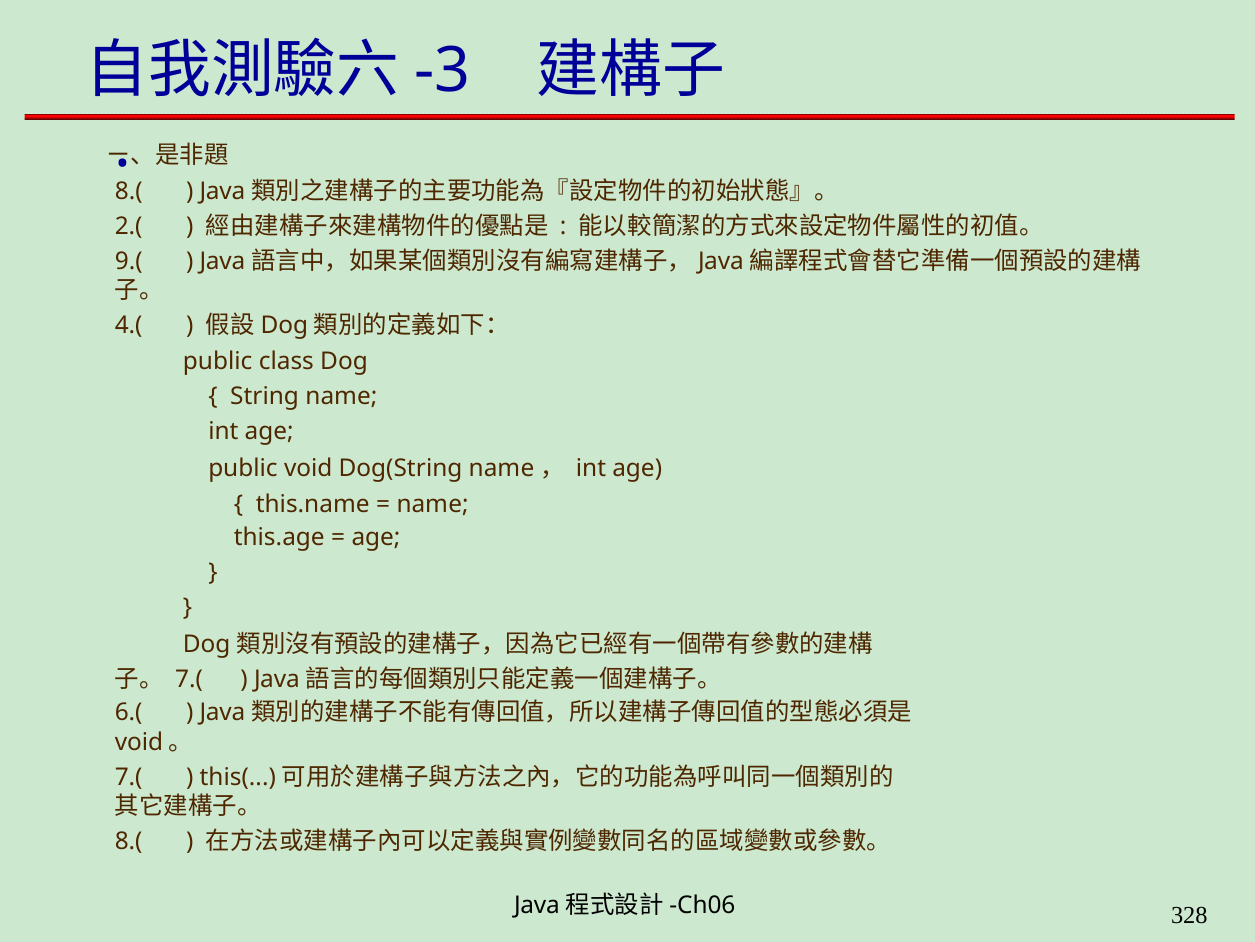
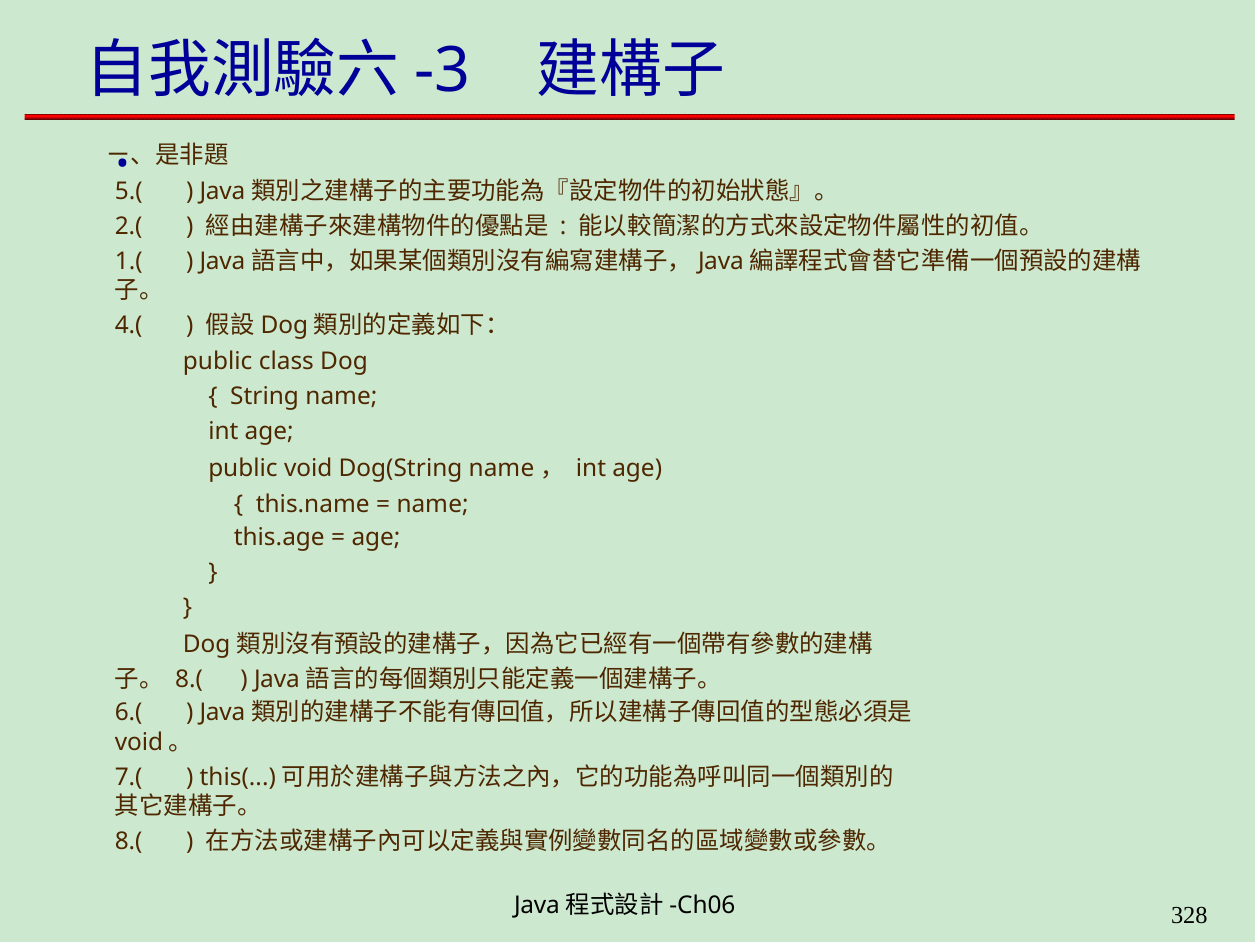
8.( at (129, 191): 8.( -> 5.(
9.(: 9.( -> 1.(
7.( at (189, 679): 7.( -> 8.(
